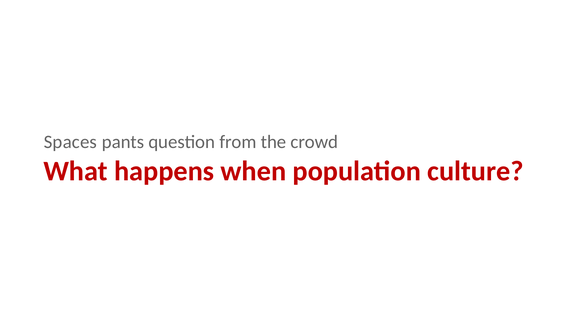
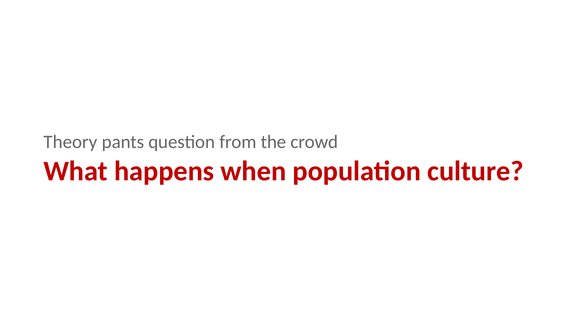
Spaces: Spaces -> Theory
